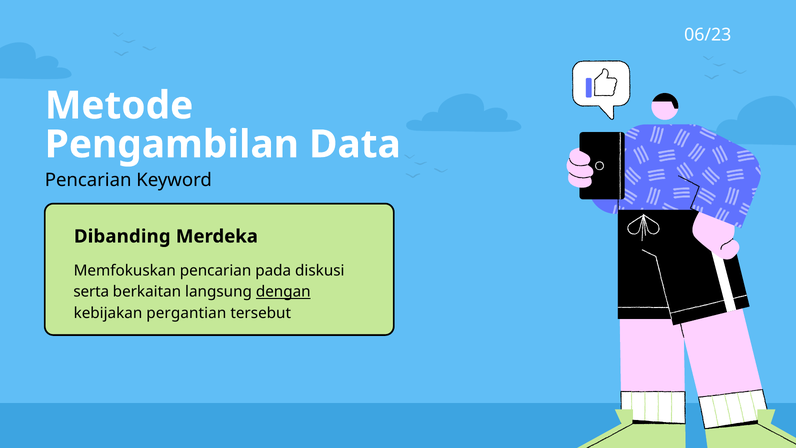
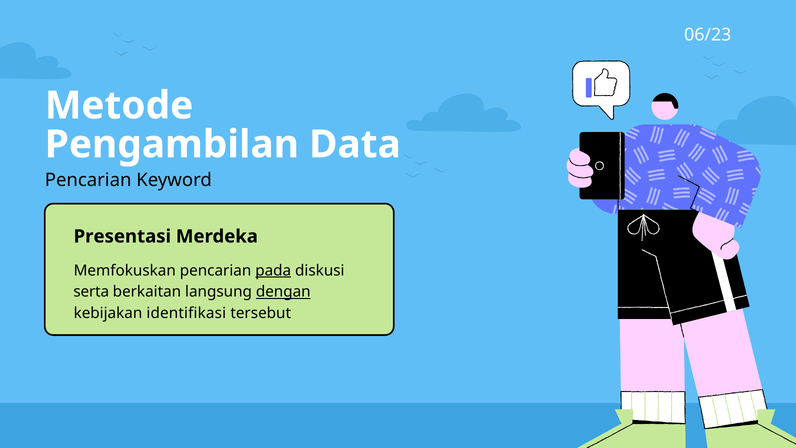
Dibanding: Dibanding -> Presentasi
pada underline: none -> present
pergantian: pergantian -> identifikasi
